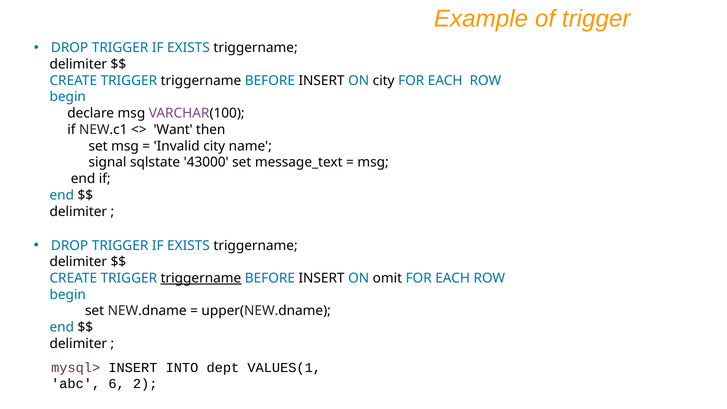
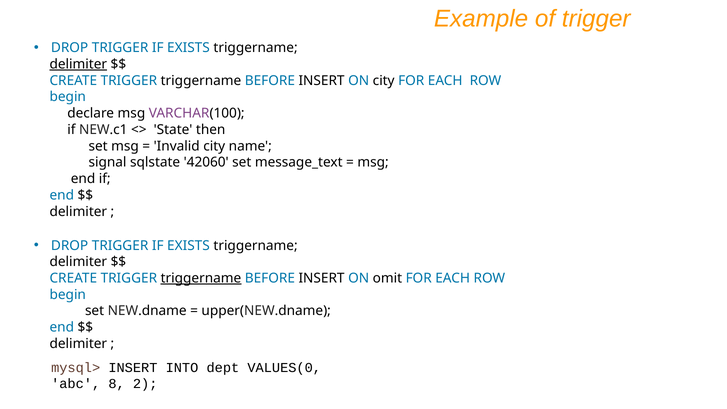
delimiter at (78, 64) underline: none -> present
Want: Want -> State
43000: 43000 -> 42060
VALUES(1: VALUES(1 -> VALUES(0
6: 6 -> 8
